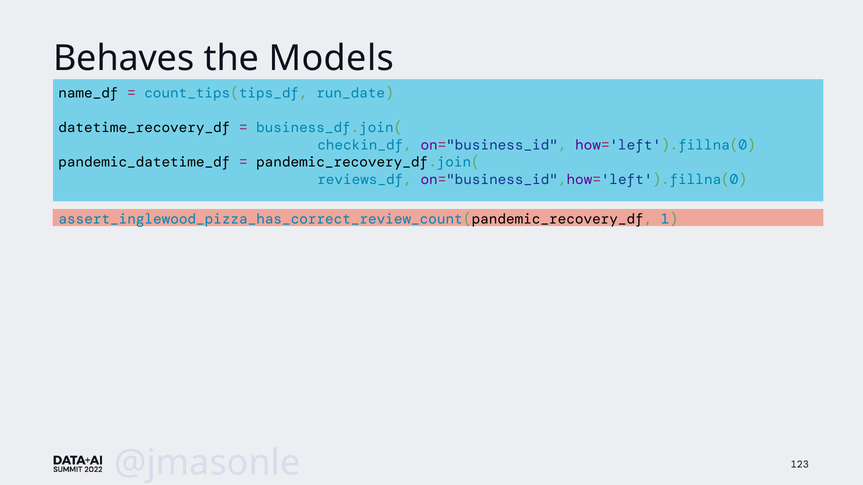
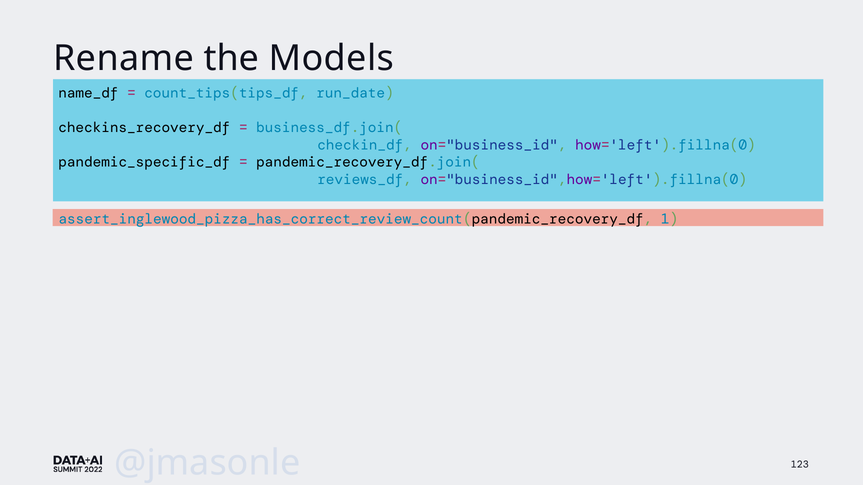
Behaves: Behaves -> Rename
datetime_recovery_df: datetime_recovery_df -> checkins_recovery_df
pandemic_datetime_df: pandemic_datetime_df -> pandemic_specific_df
